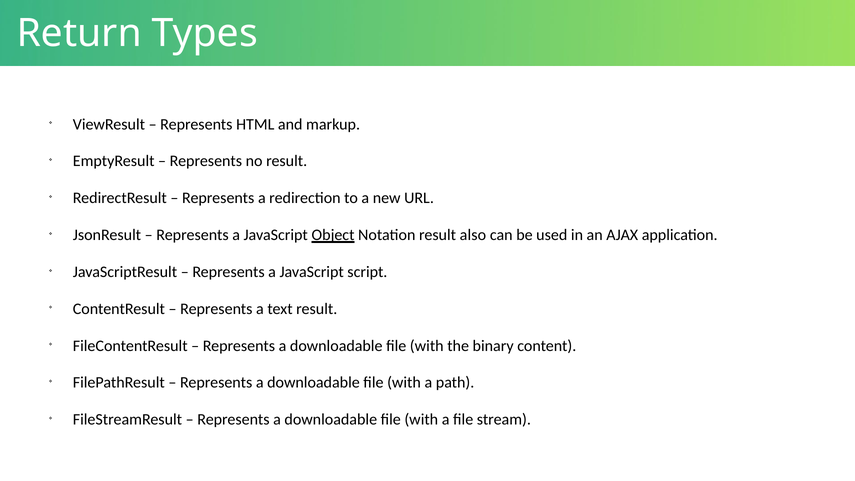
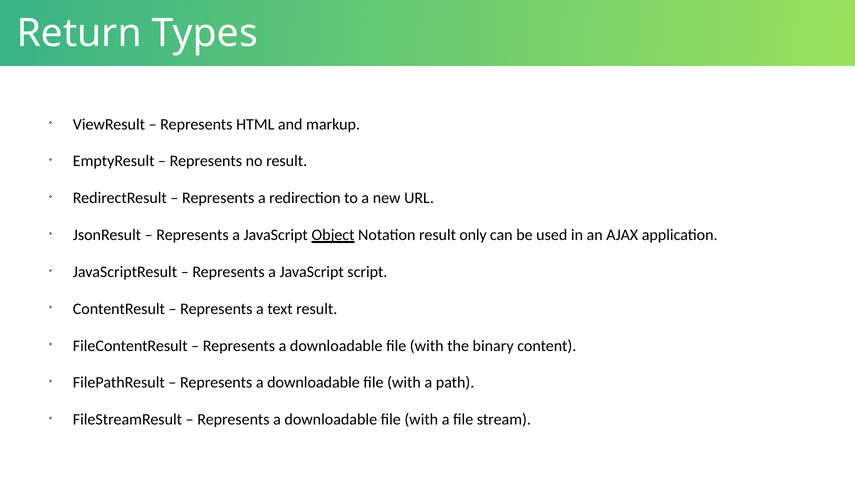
also: also -> only
